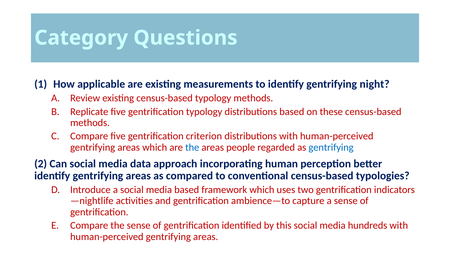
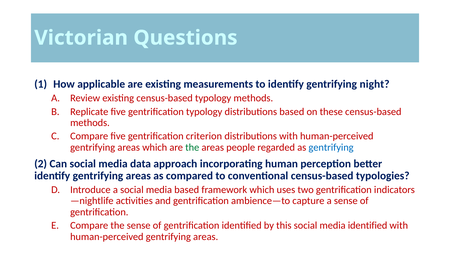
Category: Category -> Victorian
the at (192, 147) colour: blue -> green
media hundreds: hundreds -> identified
